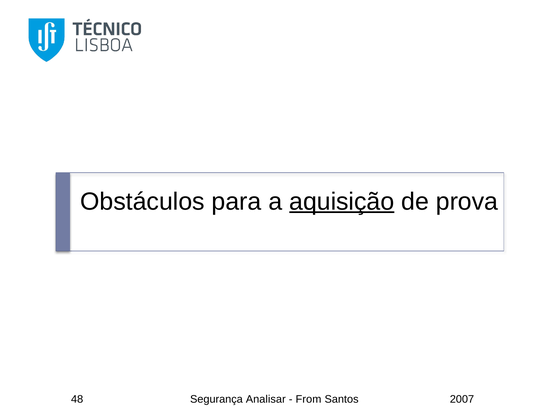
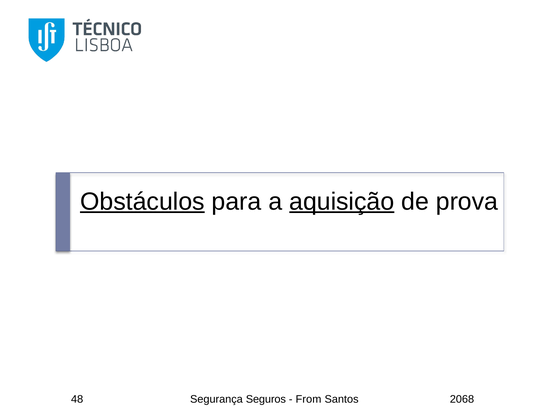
Obstáculos underline: none -> present
Analisar: Analisar -> Seguros
2007: 2007 -> 2068
